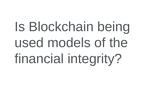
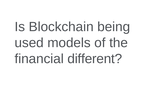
integrity: integrity -> different
